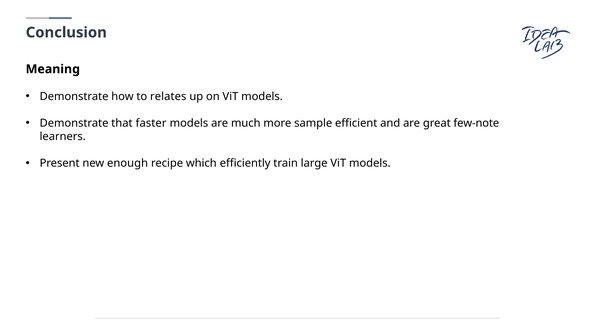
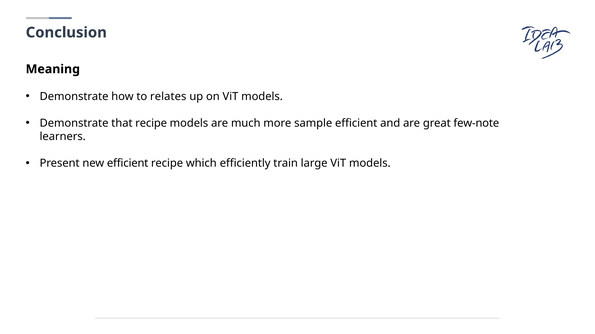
that faster: faster -> recipe
new enough: enough -> efficient
